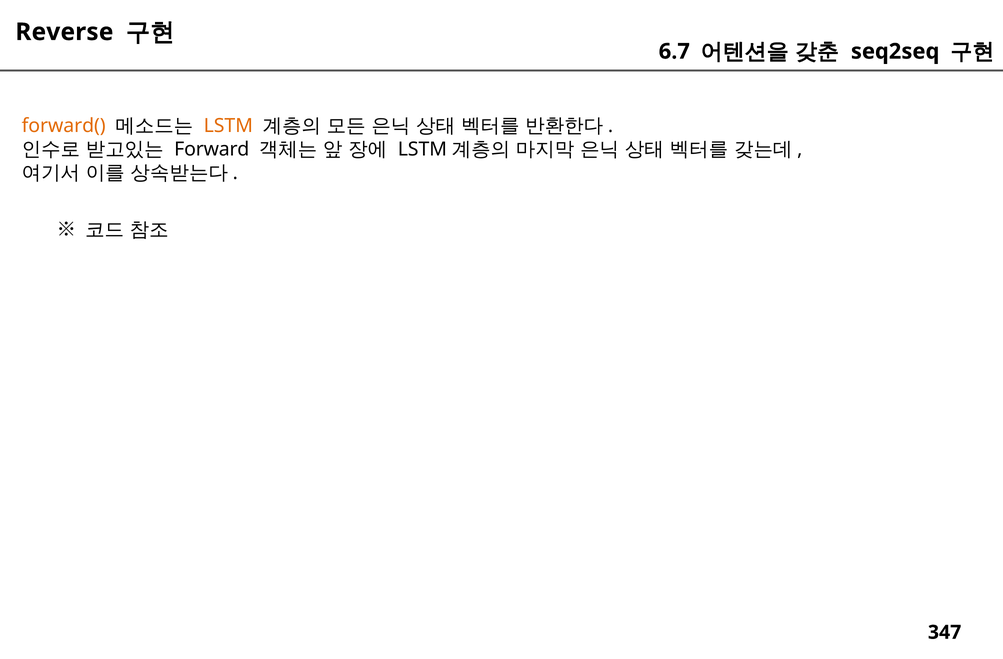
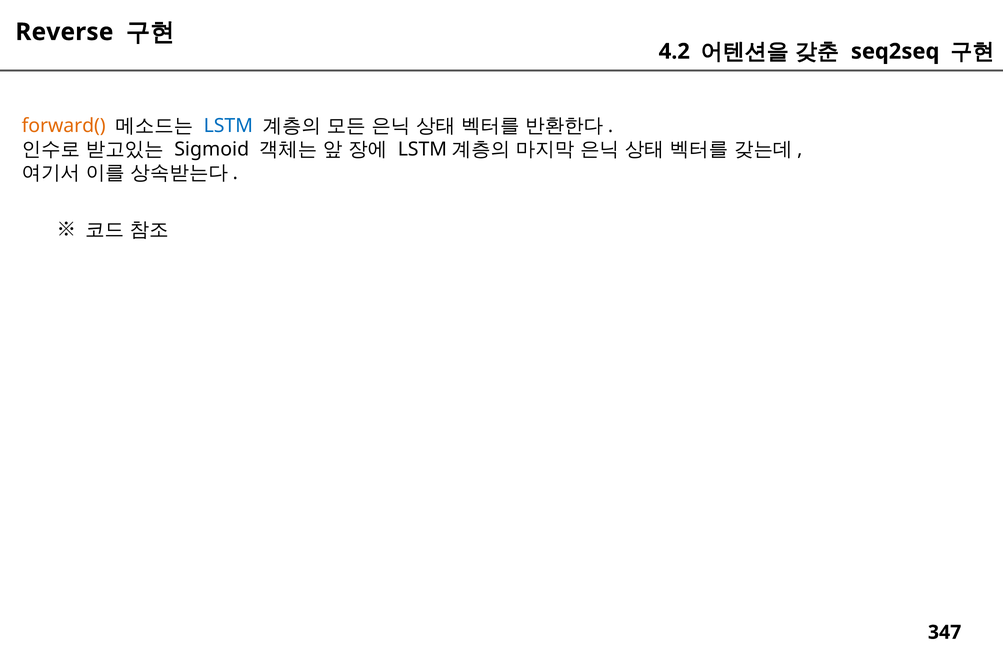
6.7: 6.7 -> 4.2
LSTM colour: orange -> blue
Forward: Forward -> Sigmoid
